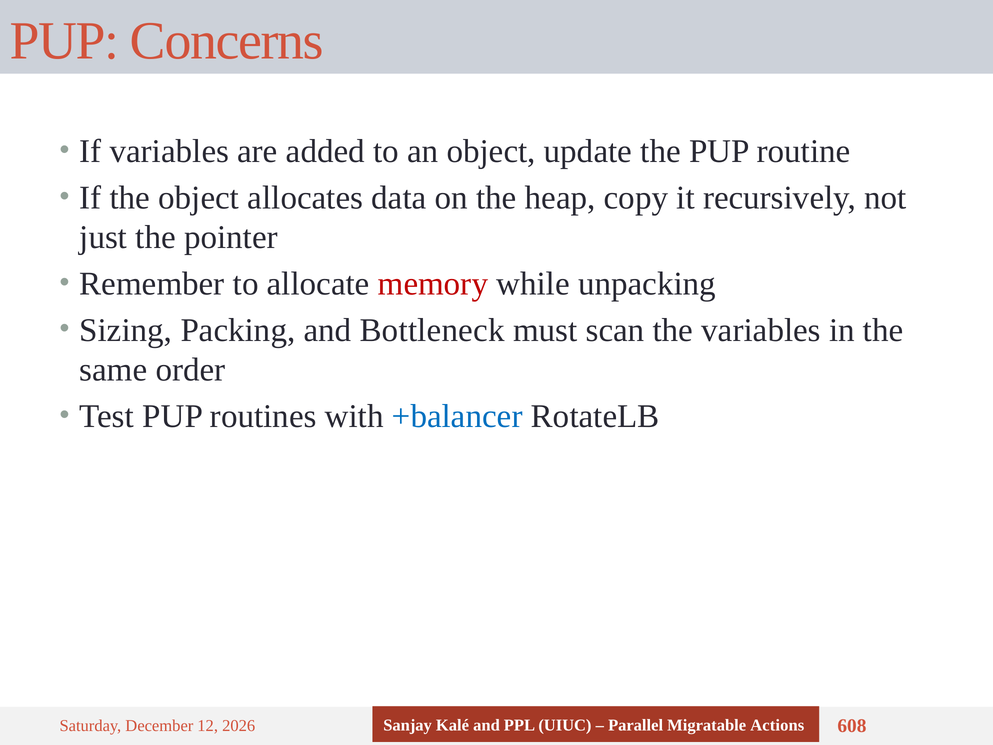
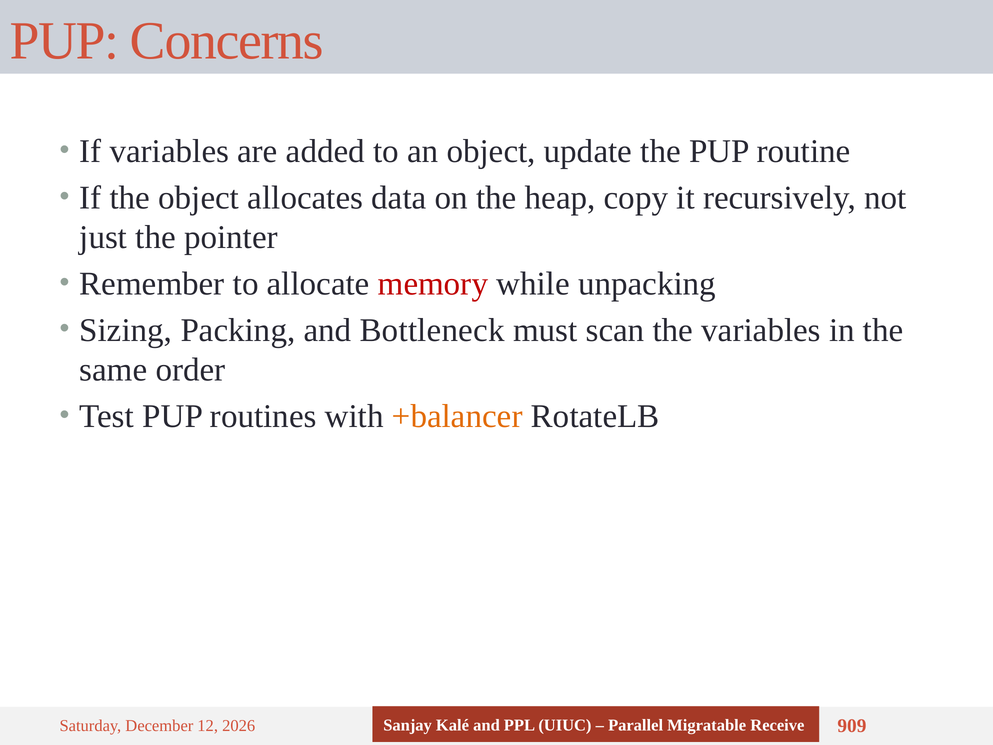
+balancer colour: blue -> orange
Actions: Actions -> Receive
608: 608 -> 909
